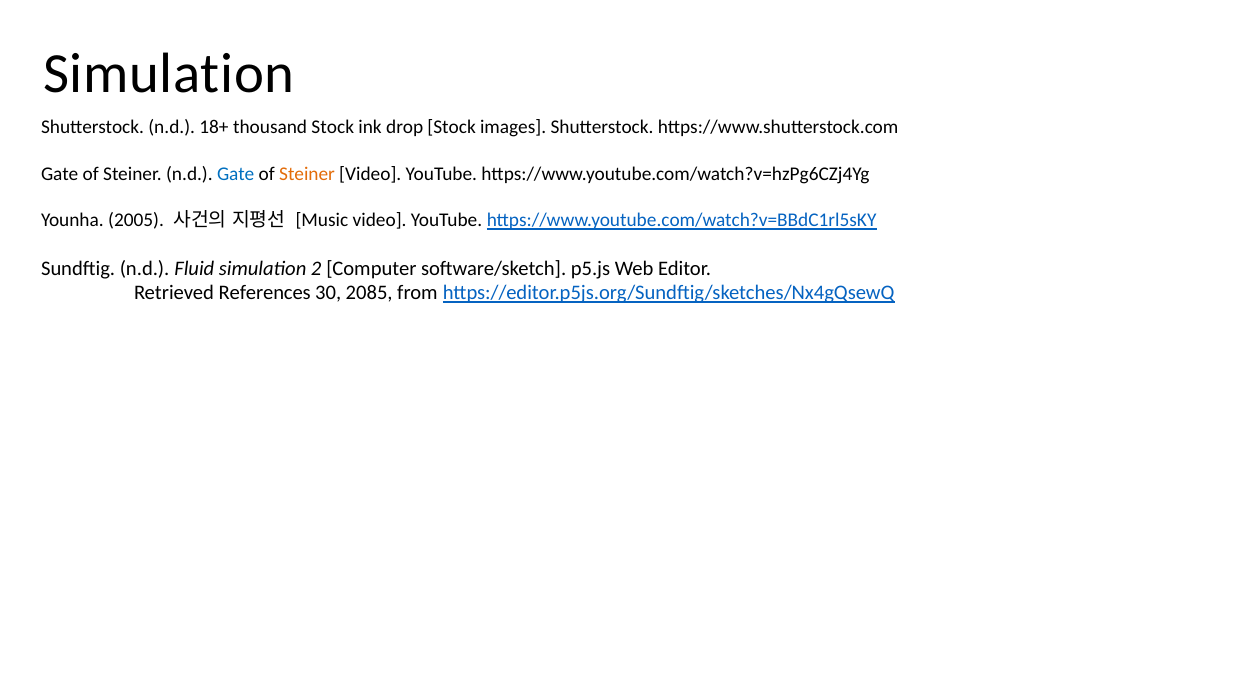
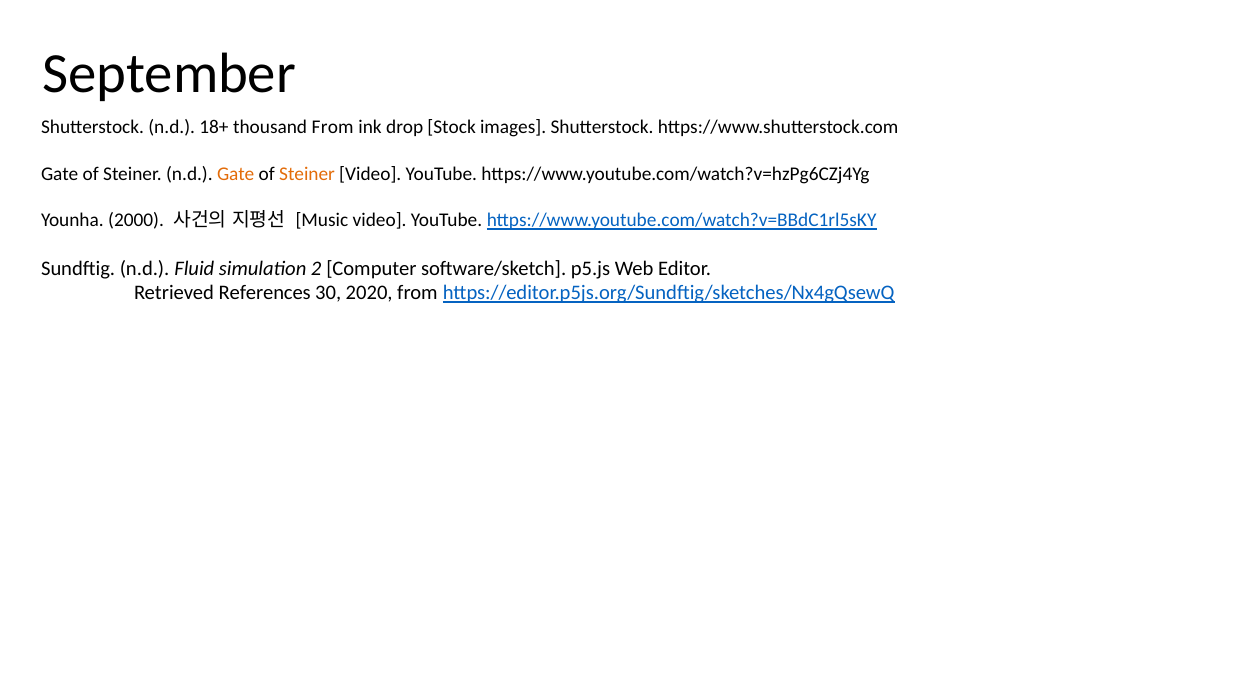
Simulation at (169, 74): Simulation -> September
thousand Stock: Stock -> From
Gate at (236, 174) colour: blue -> orange
2005: 2005 -> 2000
2085: 2085 -> 2020
